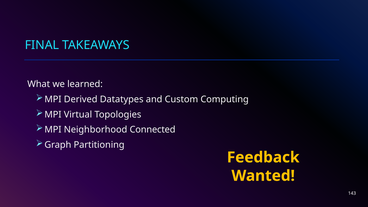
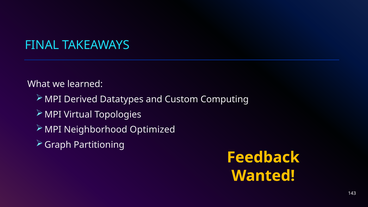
Connected: Connected -> Optimized
